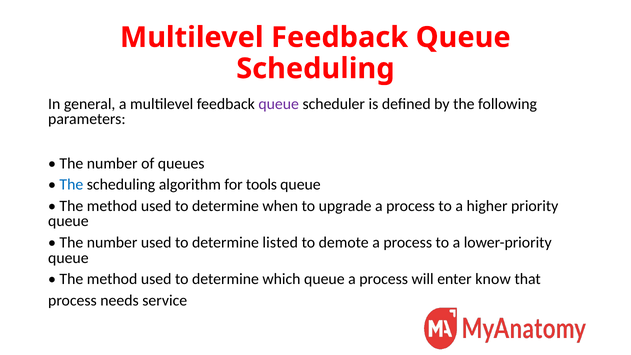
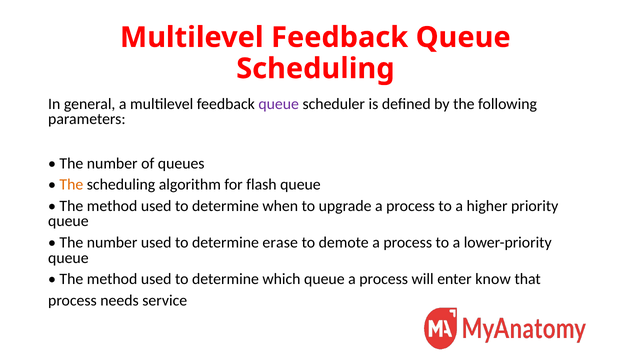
The at (71, 185) colour: blue -> orange
tools: tools -> flash
listed: listed -> erase
